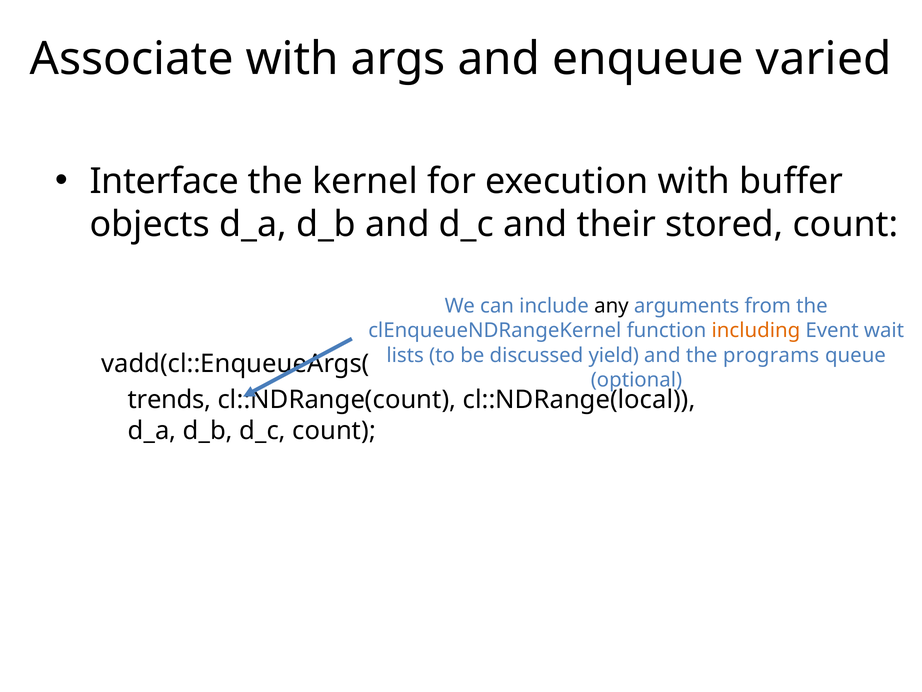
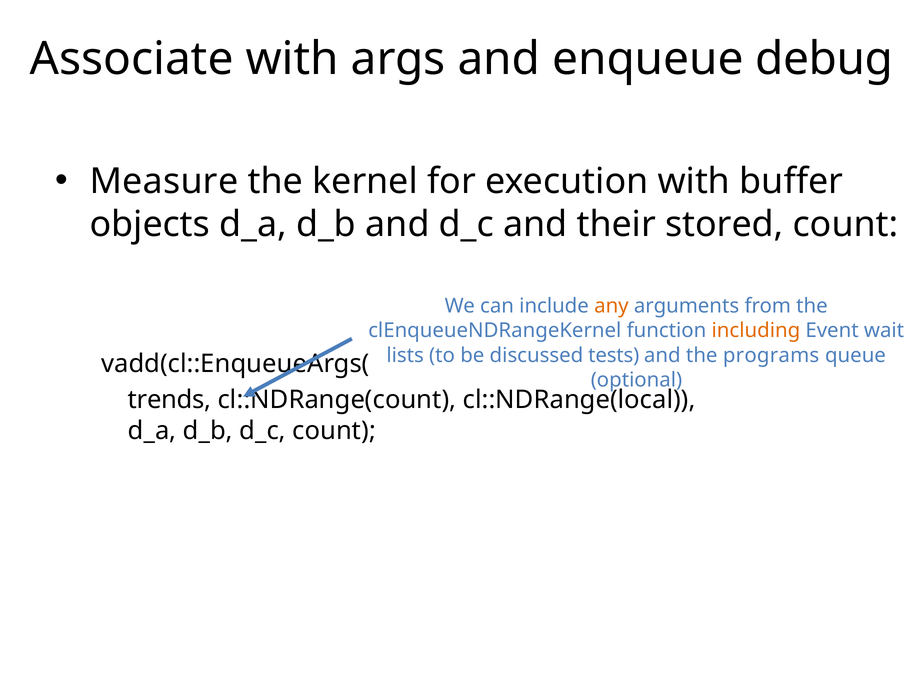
varied: varied -> debug
Interface: Interface -> Measure
any colour: black -> orange
yield: yield -> tests
